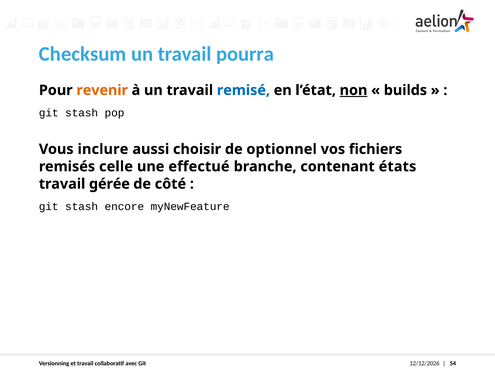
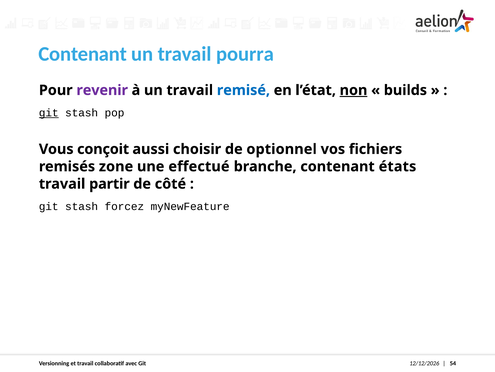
Checksum at (83, 54): Checksum -> Contenant
revenir colour: orange -> purple
git at (49, 113) underline: none -> present
inclure: inclure -> conçoit
celle: celle -> zone
gérée: gérée -> partir
encore: encore -> forcez
